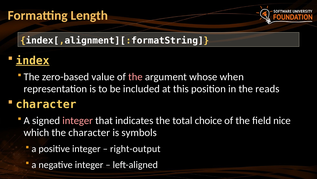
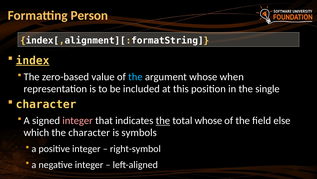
Length: Length -> Person
the at (135, 77) colour: pink -> light blue
reads: reads -> single
the at (163, 120) underline: none -> present
total choice: choice -> whose
nice: nice -> else
right-output: right-output -> right-symbol
